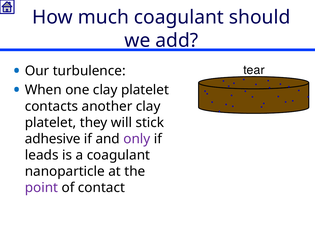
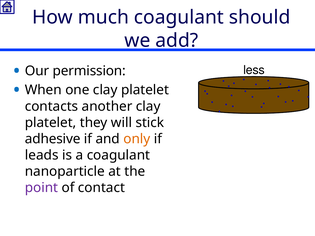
tear: tear -> less
turbulence: turbulence -> permission
only colour: purple -> orange
